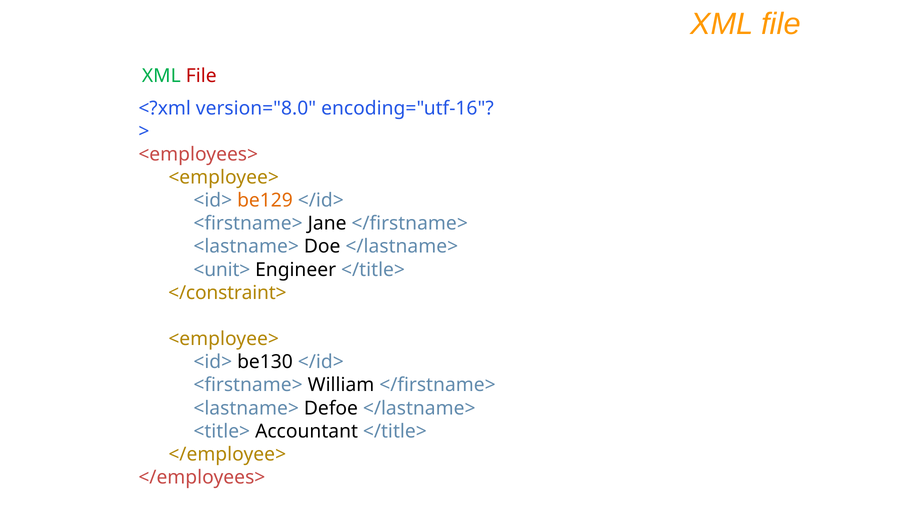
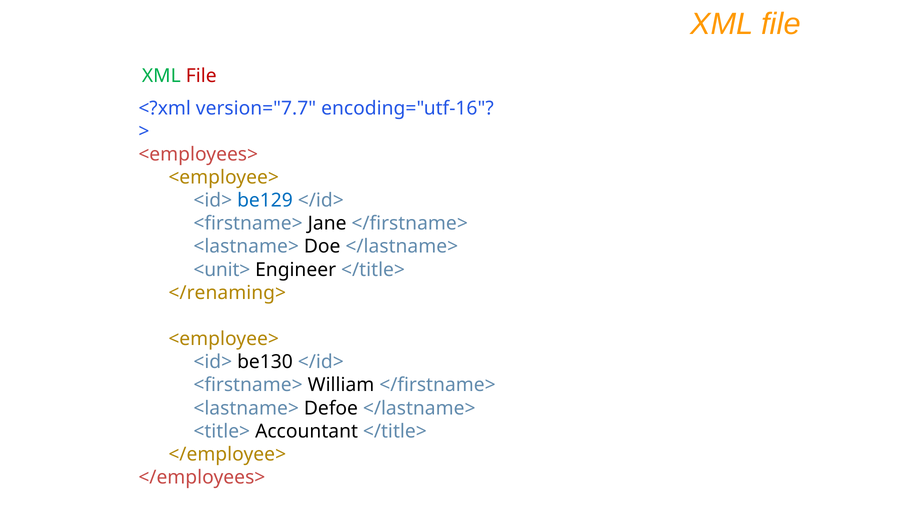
version="8.0: version="8.0 -> version="7.7
be129 colour: orange -> blue
</constraint>: </constraint> -> </renaming>
